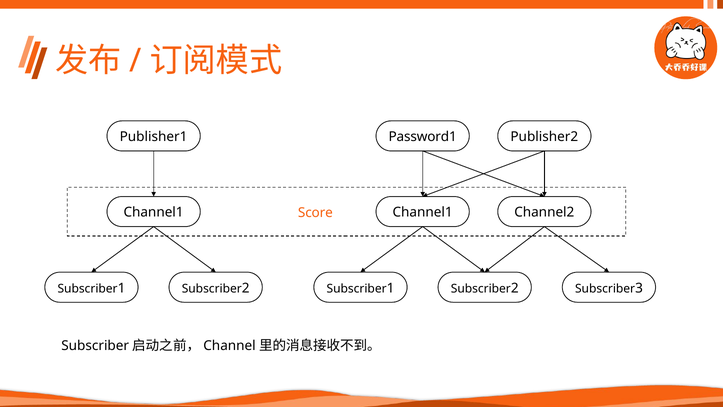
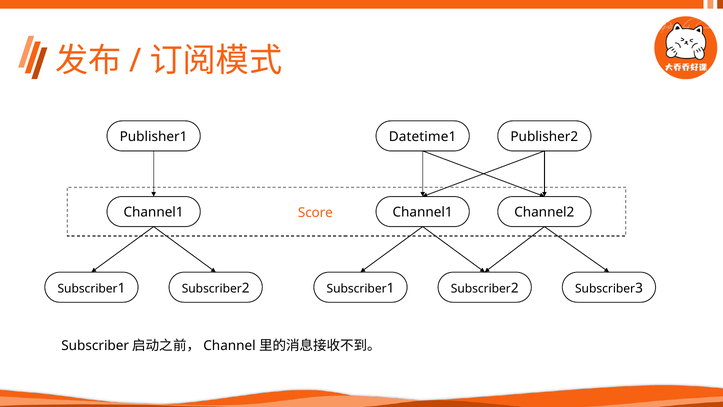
Password1: Password1 -> Datetime1
